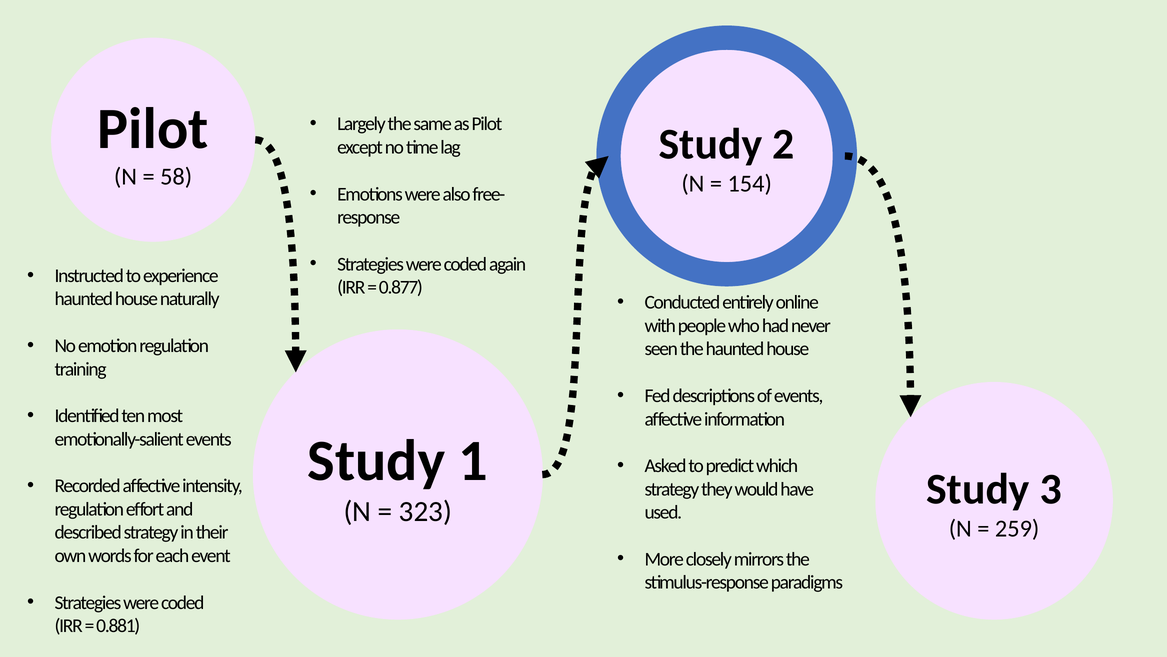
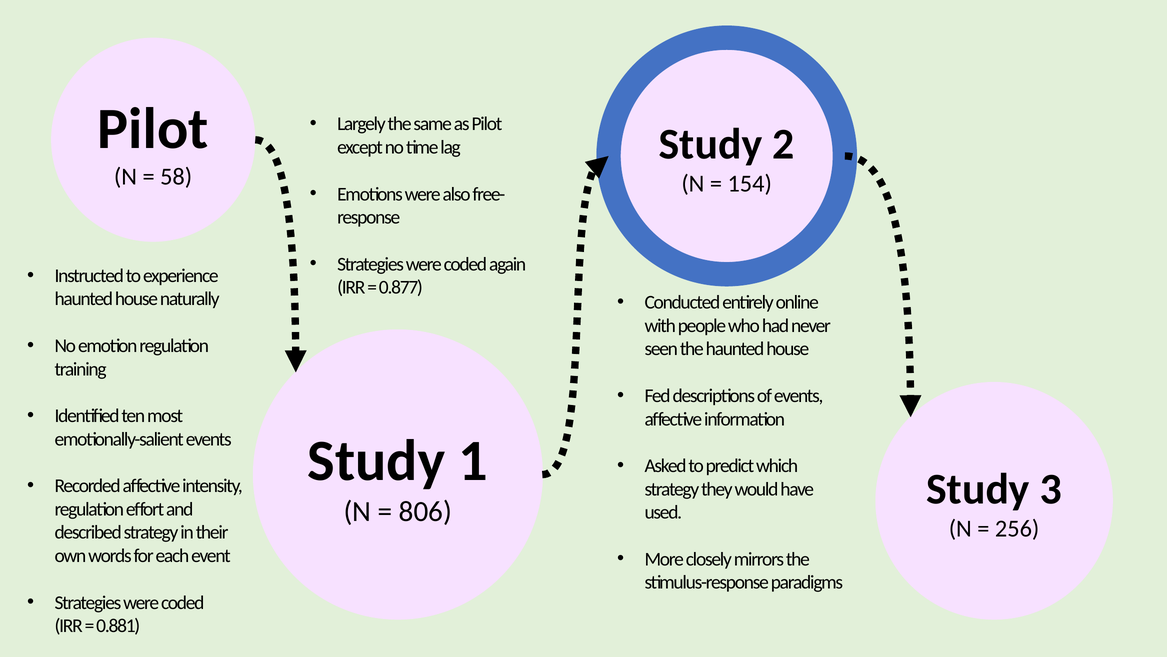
323: 323 -> 806
259: 259 -> 256
